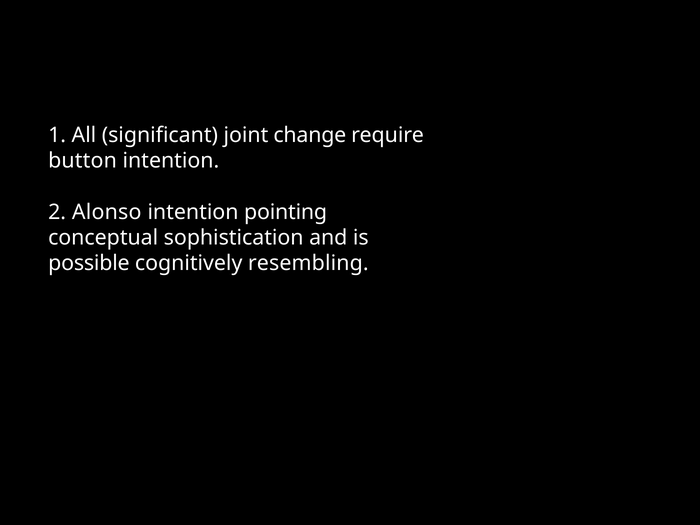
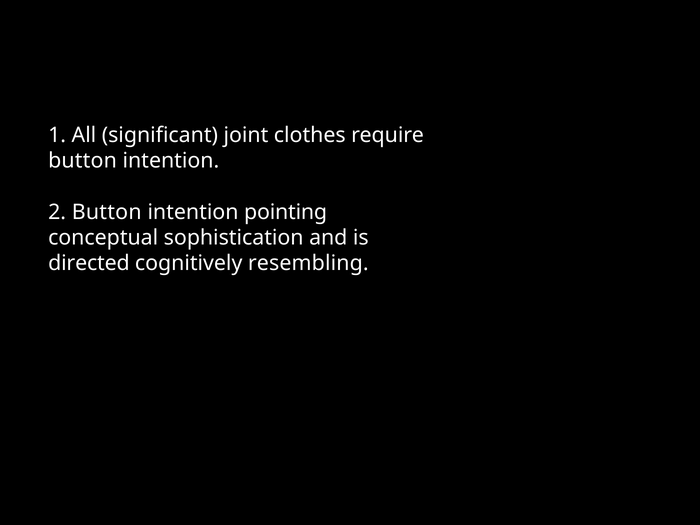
change: change -> clothes
2 Alonso: Alonso -> Button
possible: possible -> directed
